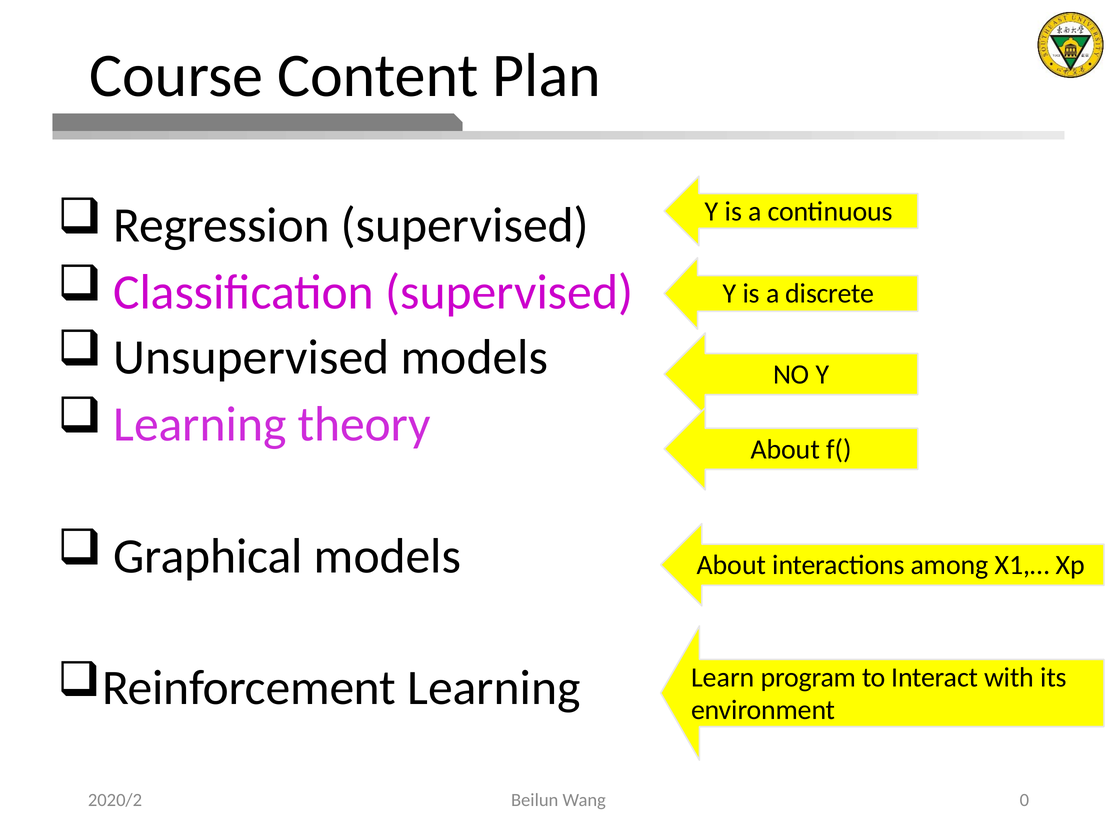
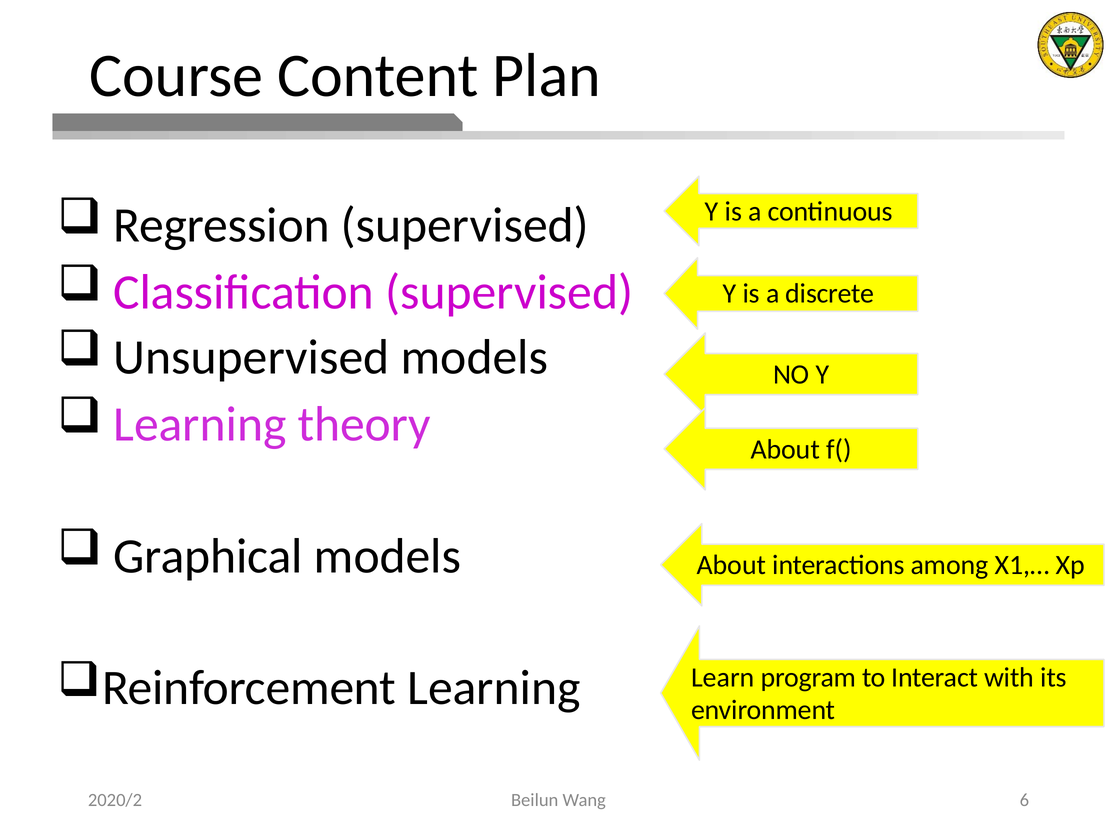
0: 0 -> 6
